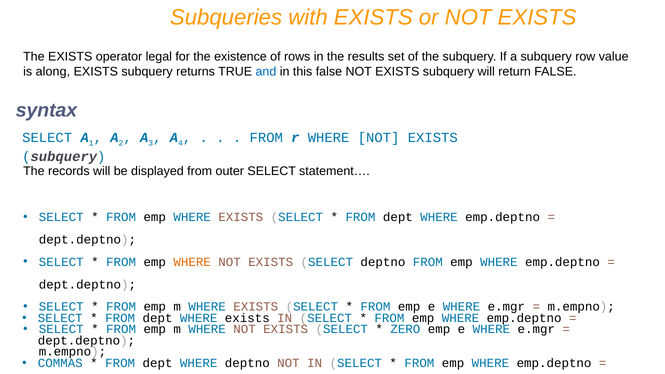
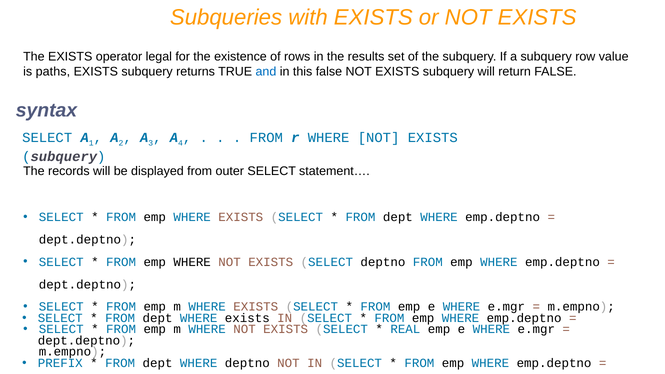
along: along -> paths
WHERE at (192, 262) colour: orange -> black
ZERO: ZERO -> REAL
COMMAS: COMMAS -> PREFIX
